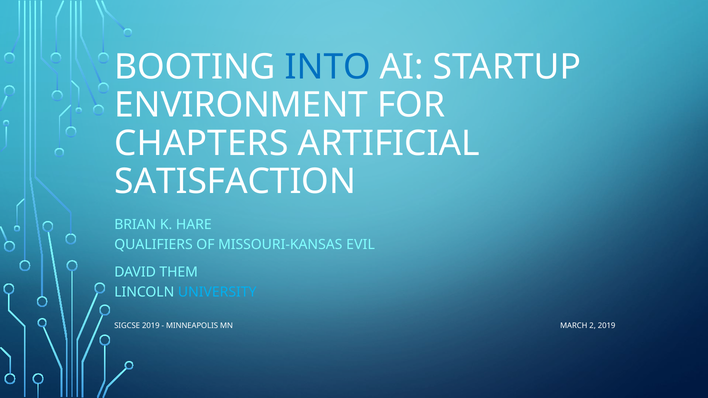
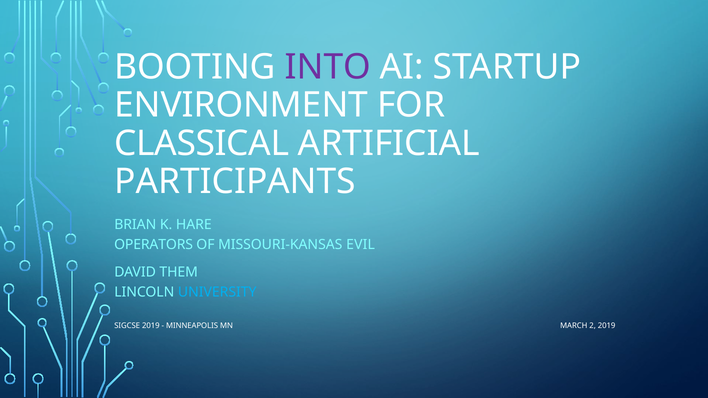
INTO colour: blue -> purple
CHAPTERS: CHAPTERS -> CLASSICAL
SATISFACTION: SATISFACTION -> PARTICIPANTS
QUALIFIERS: QUALIFIERS -> OPERATORS
